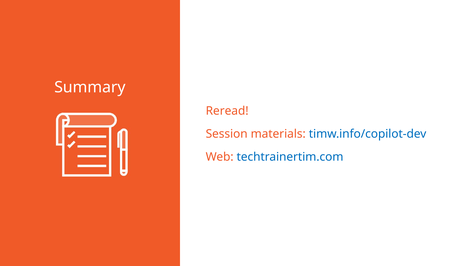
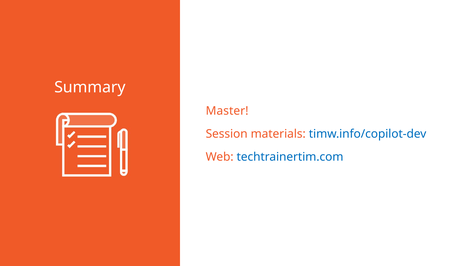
Reread: Reread -> Master
